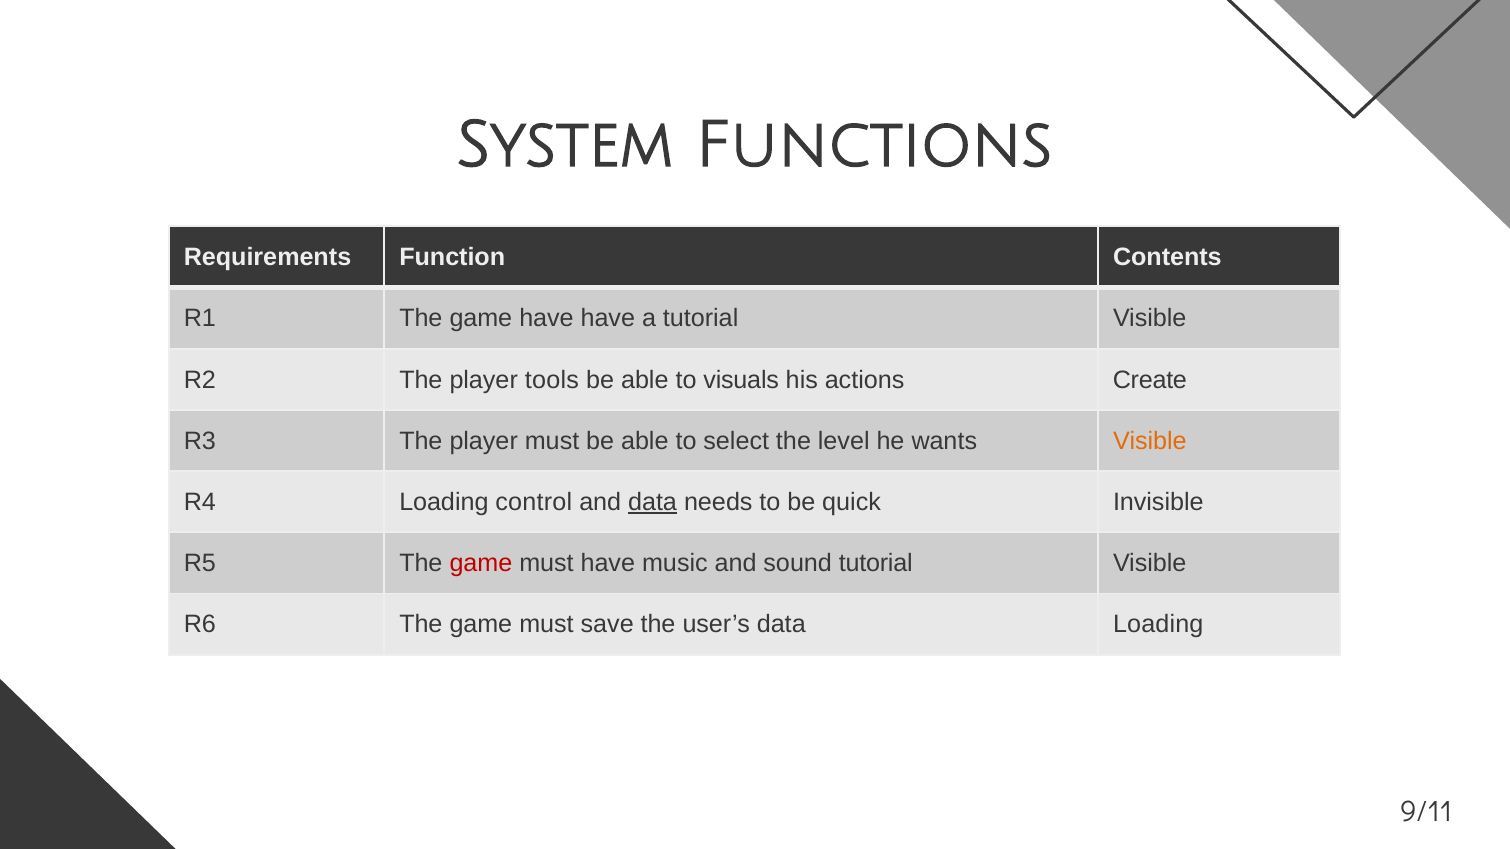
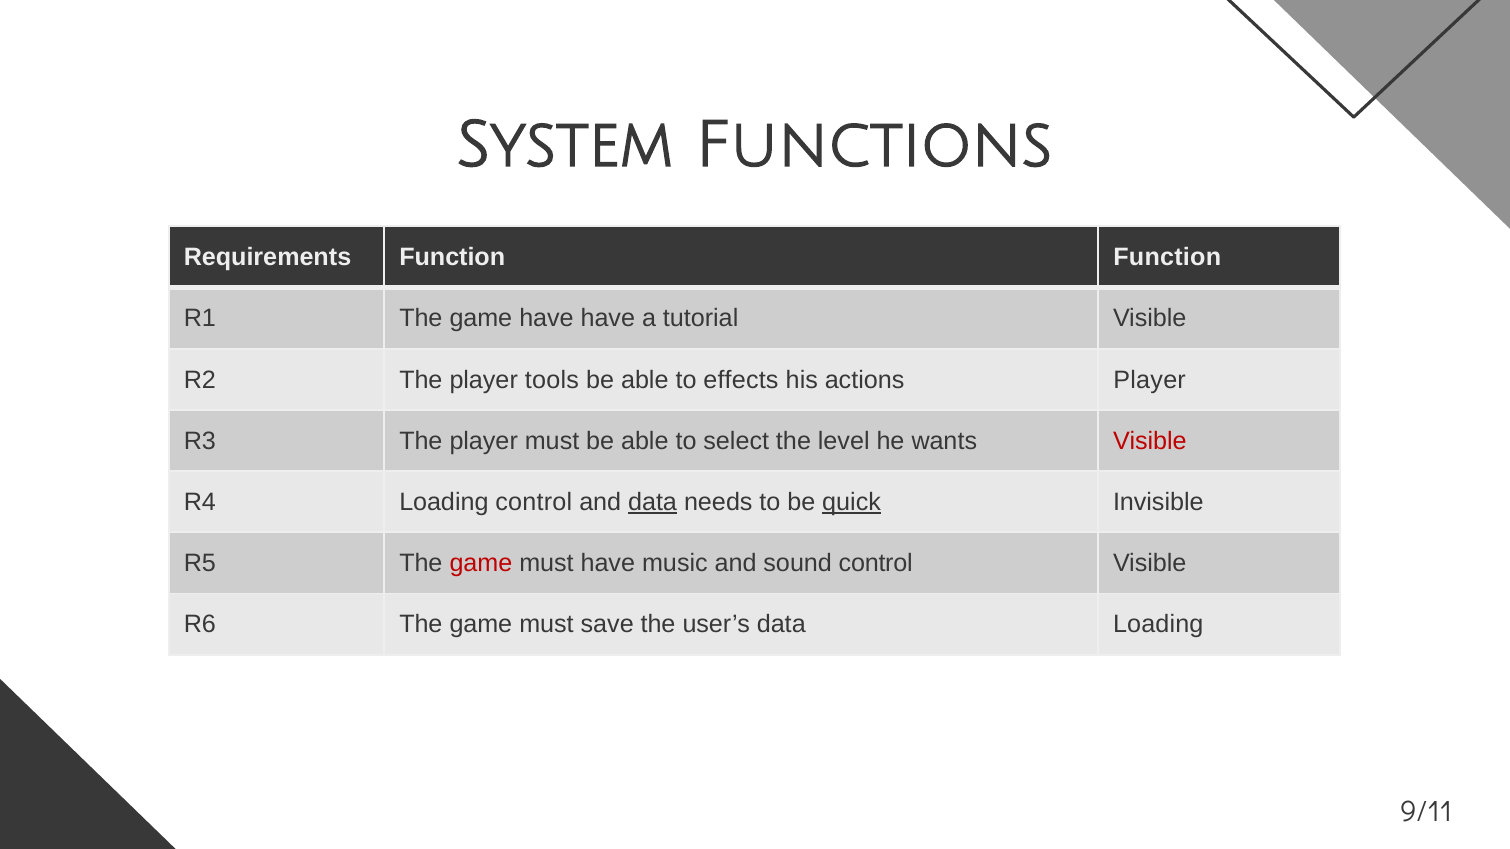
Function Contents: Contents -> Function
visuals: visuals -> effects
actions Create: Create -> Player
Visible at (1150, 441) colour: orange -> red
quick underline: none -> present
sound tutorial: tutorial -> control
